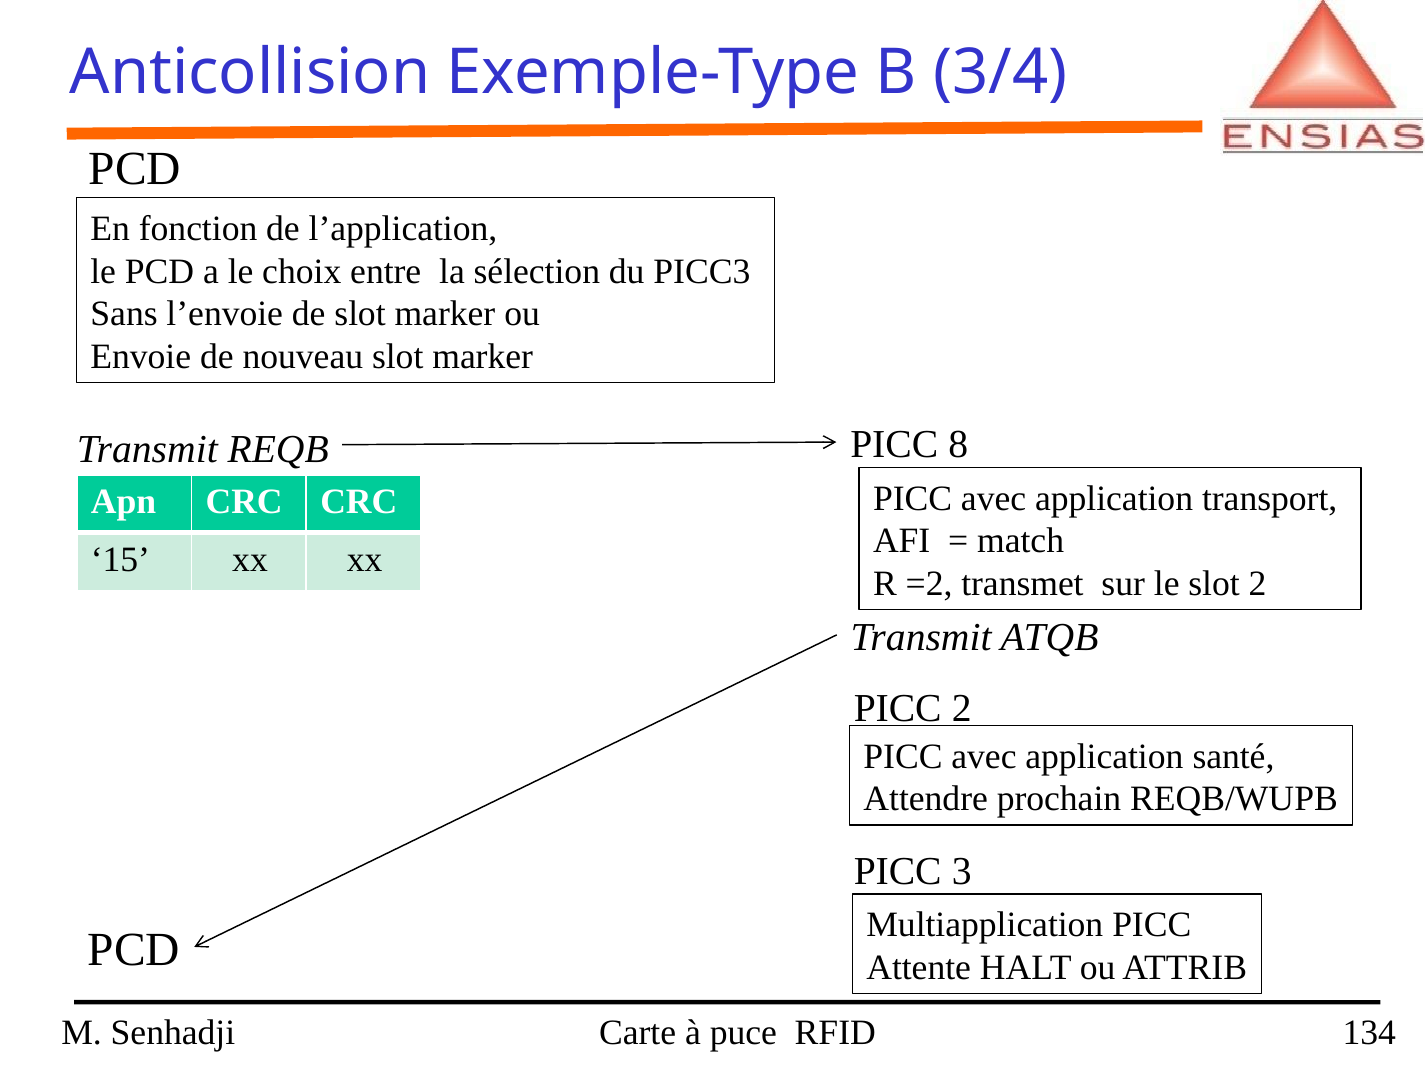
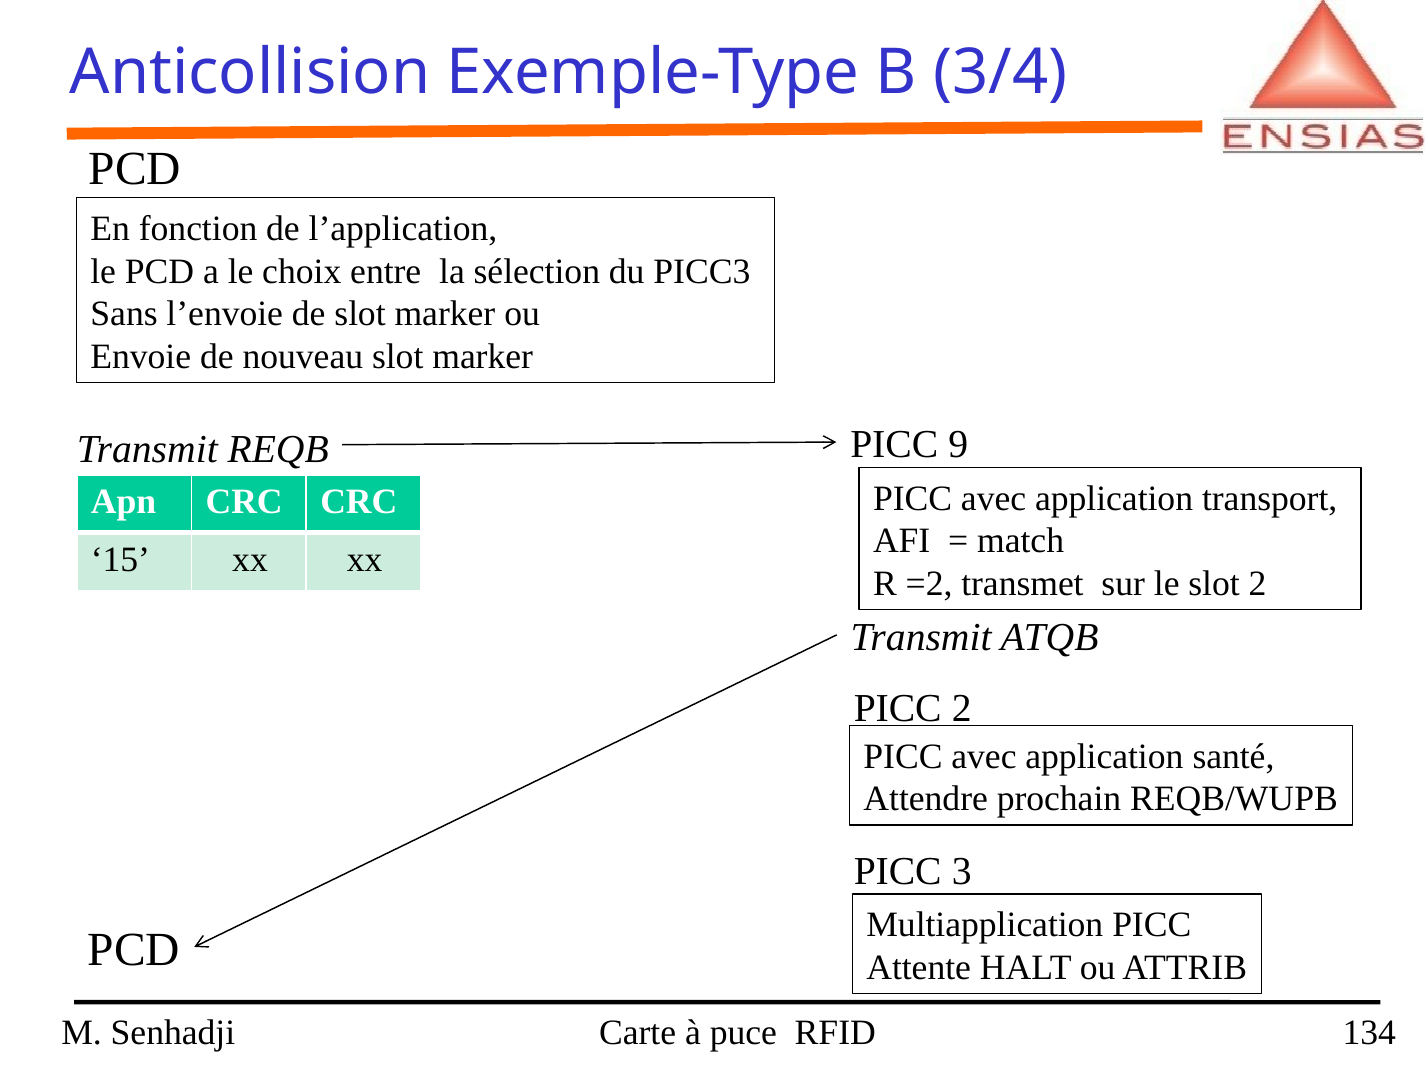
8: 8 -> 9
